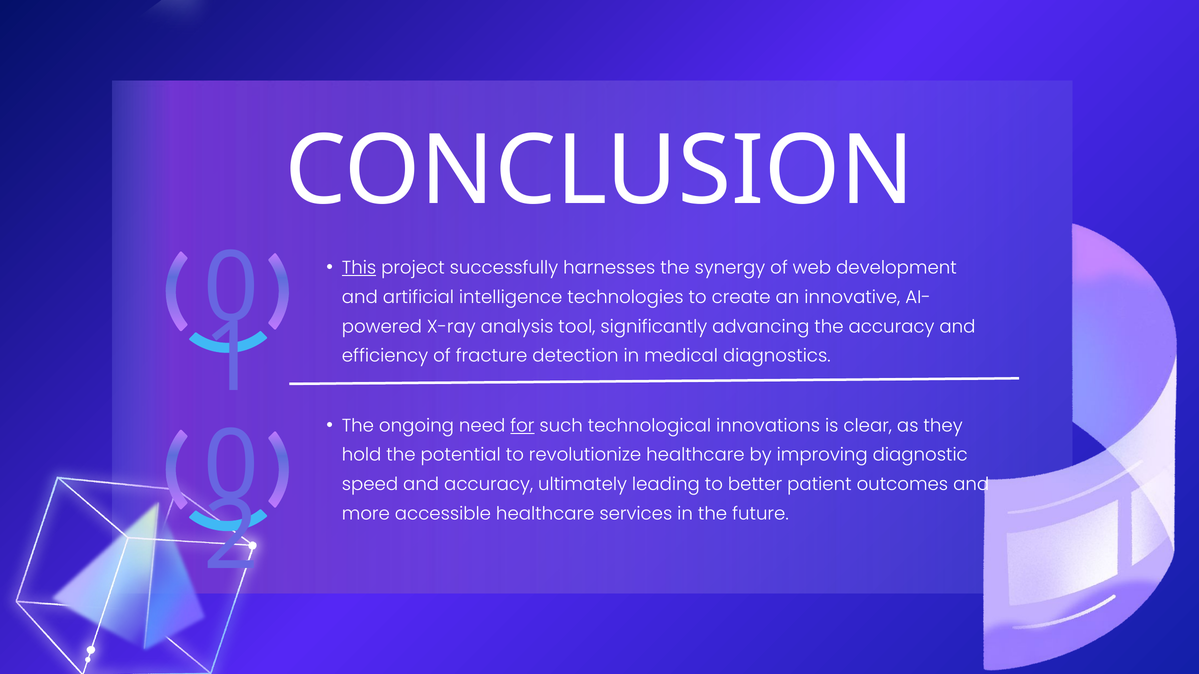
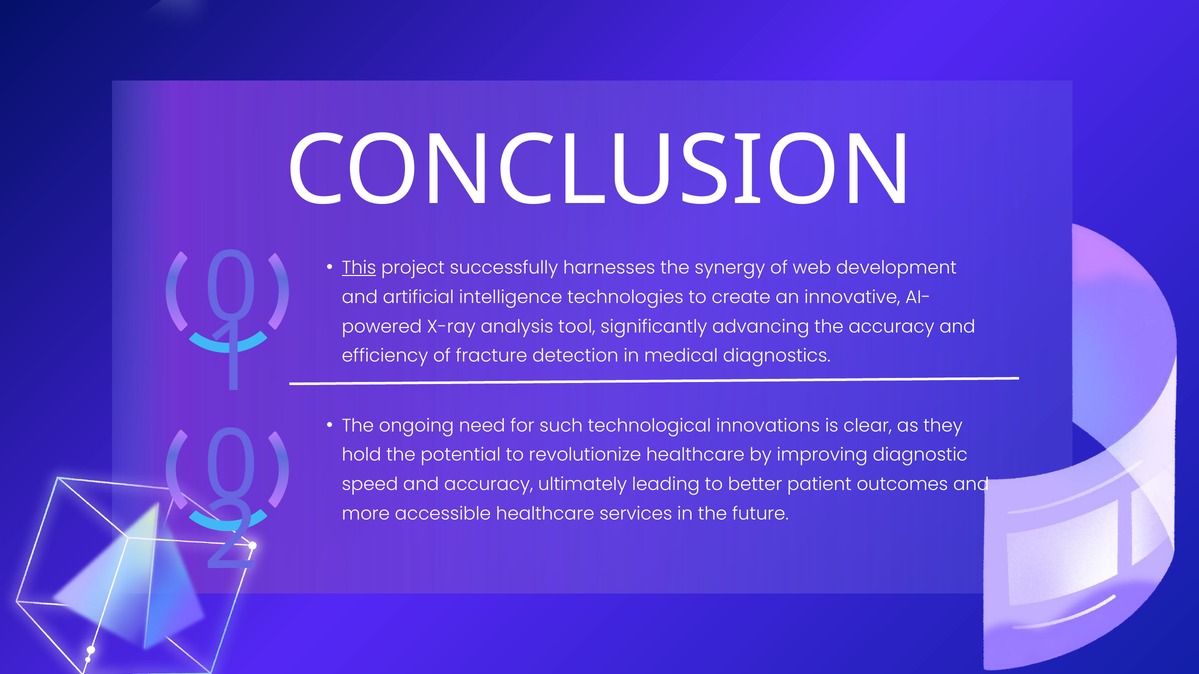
for underline: present -> none
